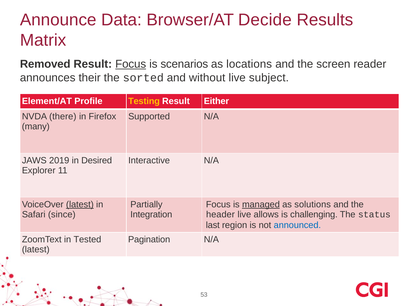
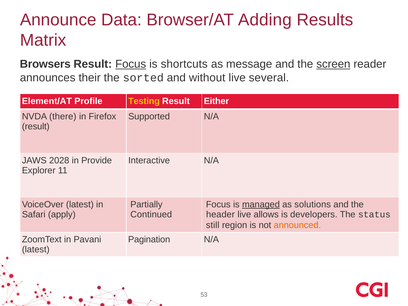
Decide: Decide -> Adding
Removed: Removed -> Browsers
scenarios: scenarios -> shortcuts
locations: locations -> message
screen underline: none -> present
subject: subject -> several
many at (36, 126): many -> result
2019: 2019 -> 2028
Desired: Desired -> Provide
latest at (80, 204) underline: present -> none
since: since -> apply
Integration: Integration -> Continued
challenging: challenging -> developers
last: last -> still
announced colour: blue -> orange
Tested: Tested -> Pavani
